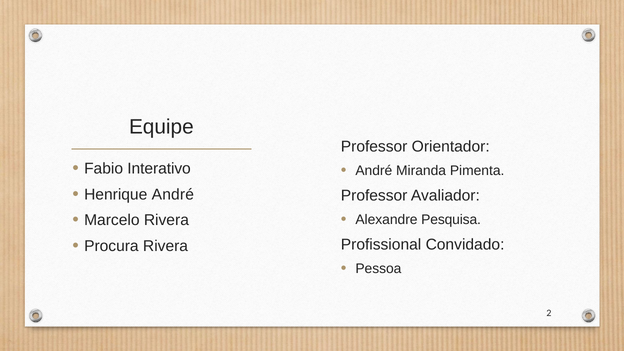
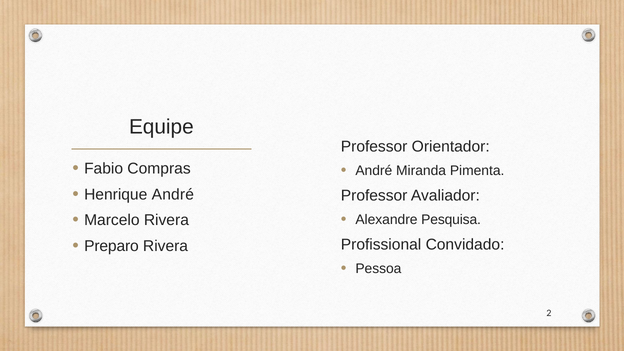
Interativo: Interativo -> Compras
Procura: Procura -> Preparo
